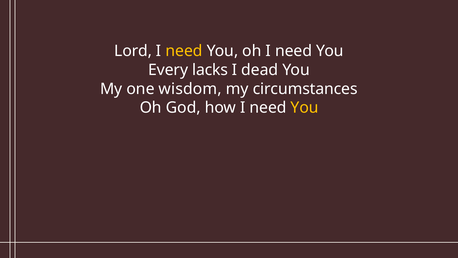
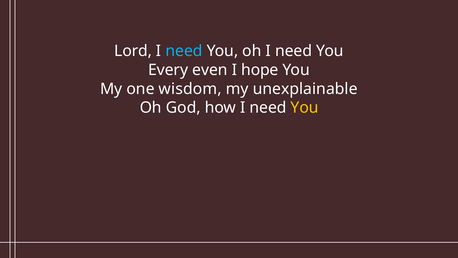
need at (184, 51) colour: yellow -> light blue
lacks: lacks -> even
dead: dead -> hope
circumstances: circumstances -> unexplainable
